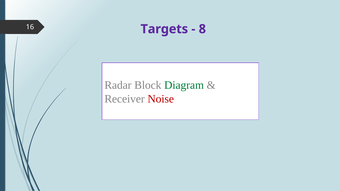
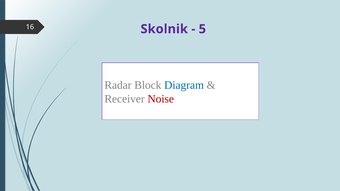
Targets: Targets -> Skolnik
8: 8 -> 5
Diagram colour: green -> blue
